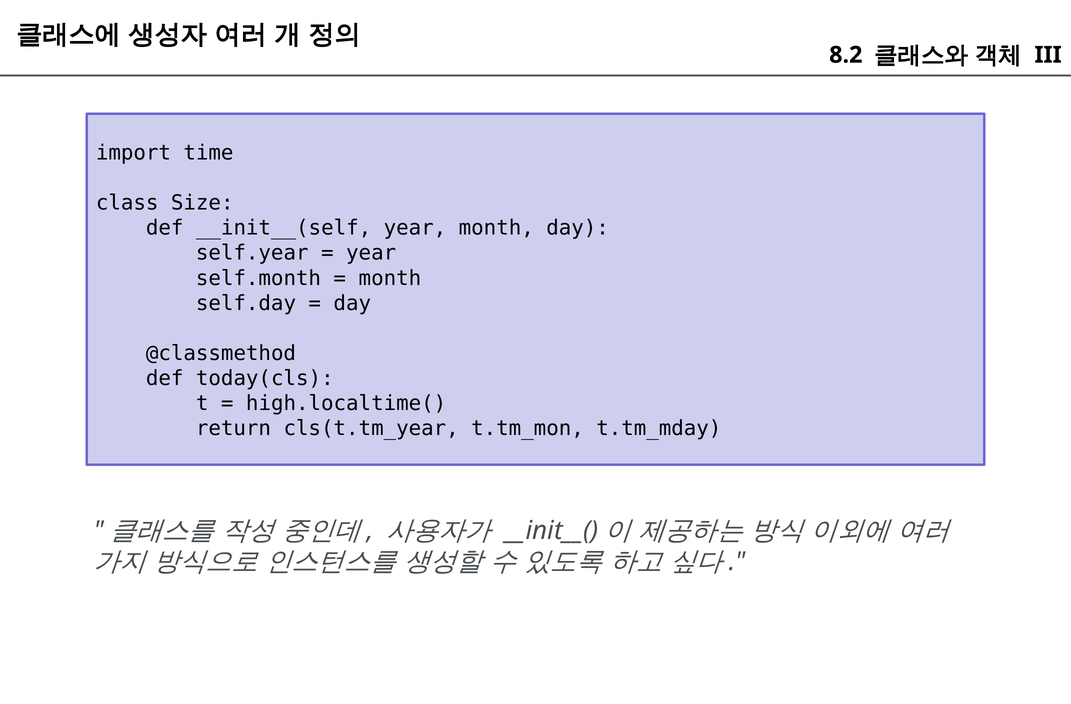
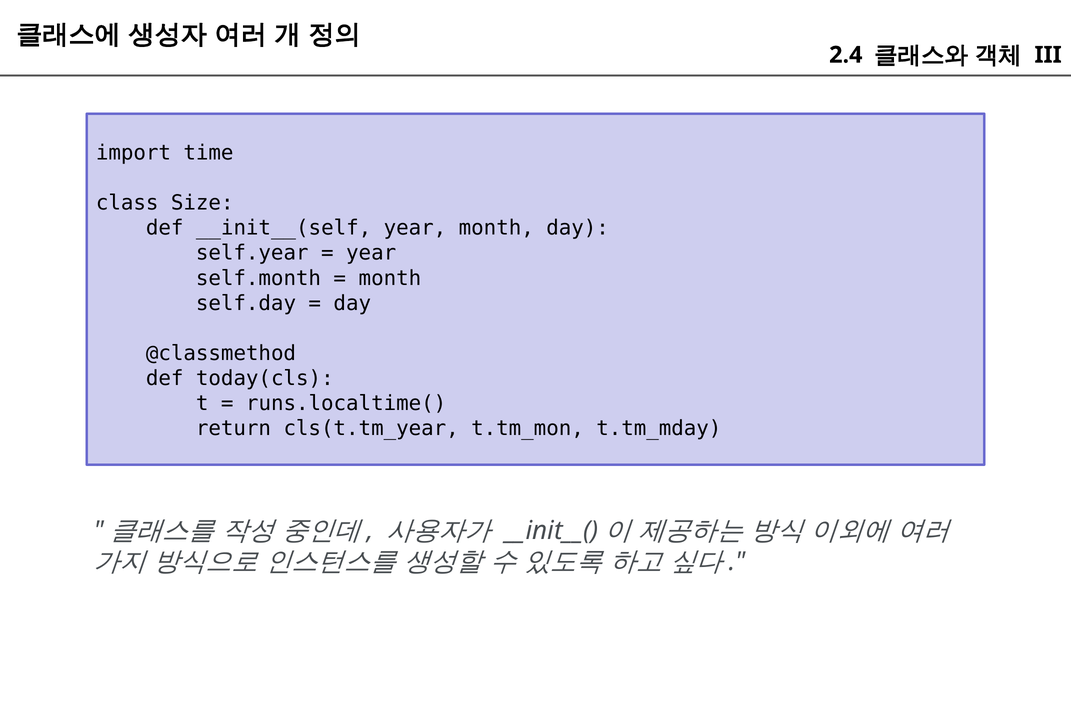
8.2: 8.2 -> 2.4
high.localtime(: high.localtime( -> runs.localtime(
